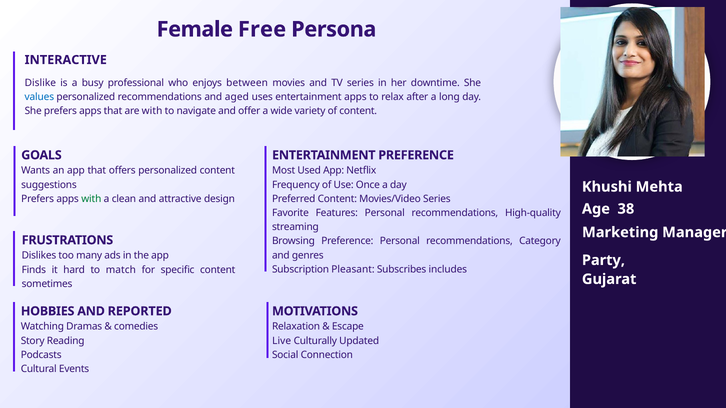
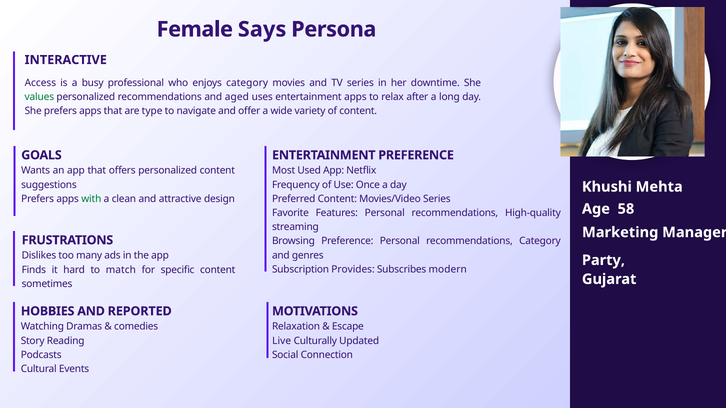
Free: Free -> Says
Dislike: Dislike -> Access
enjoys between: between -> category
values colour: blue -> green
are with: with -> type
38: 38 -> 58
Pleasant: Pleasant -> Provides
includes: includes -> modern
